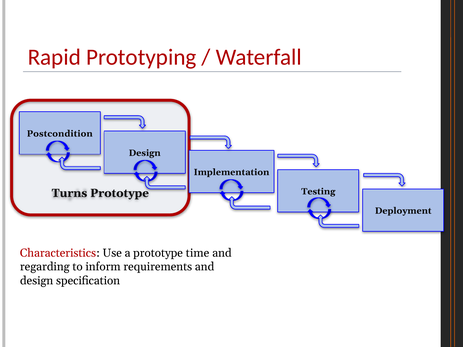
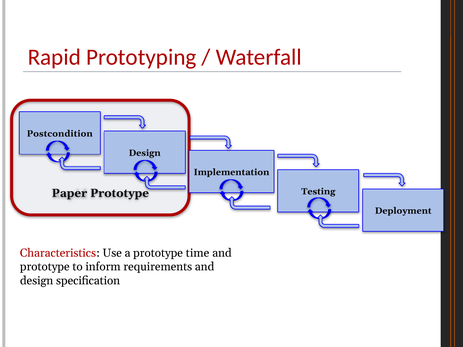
Turns: Turns -> Paper
regarding at (45, 267): regarding -> prototype
